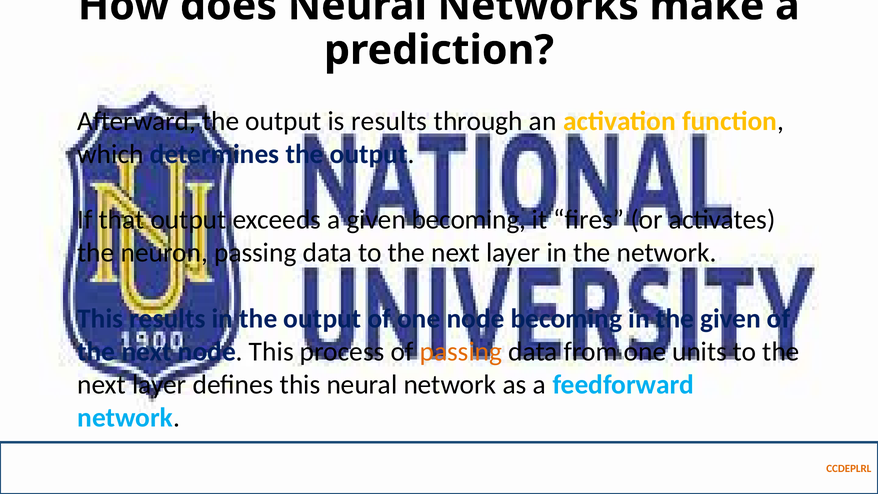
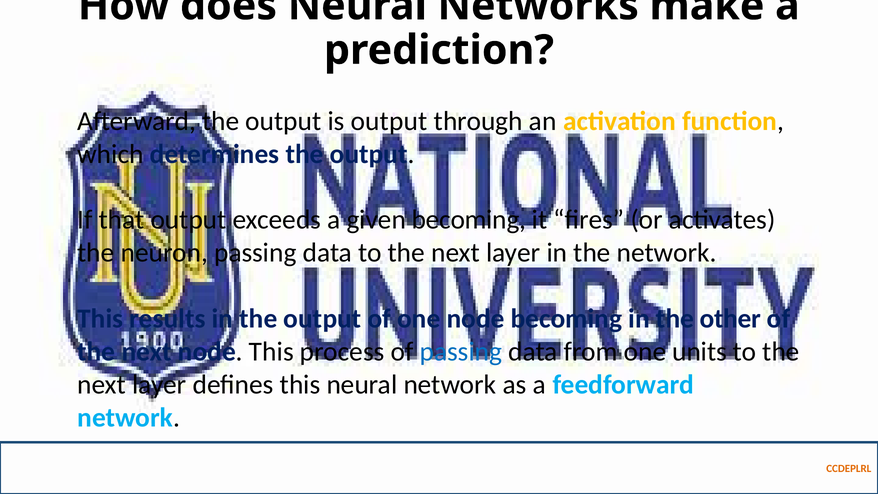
is results: results -> output
the given: given -> other
passing at (461, 352) colour: orange -> blue
